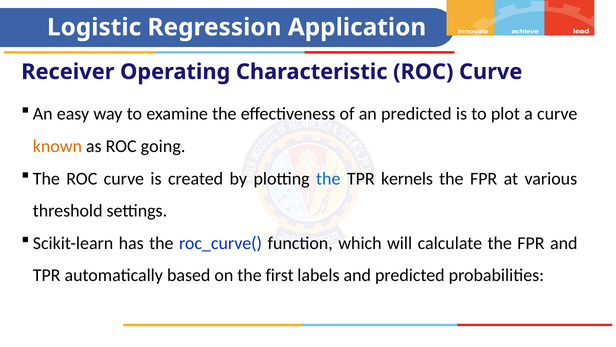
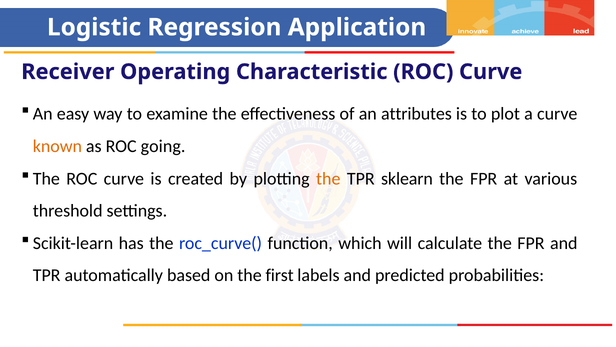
an predicted: predicted -> attributes
the at (328, 178) colour: blue -> orange
kernels: kernels -> sklearn
